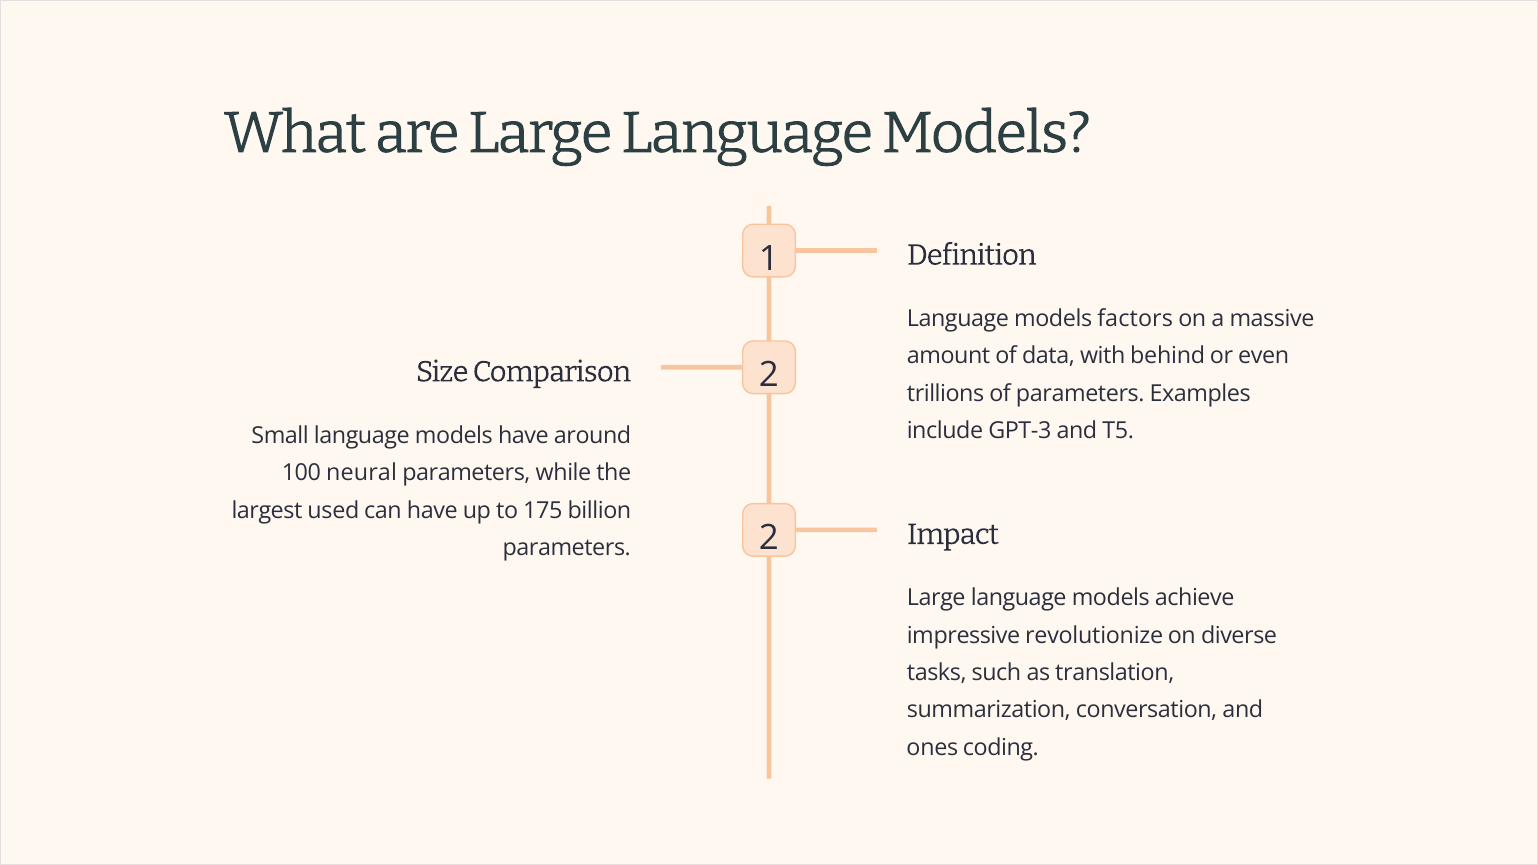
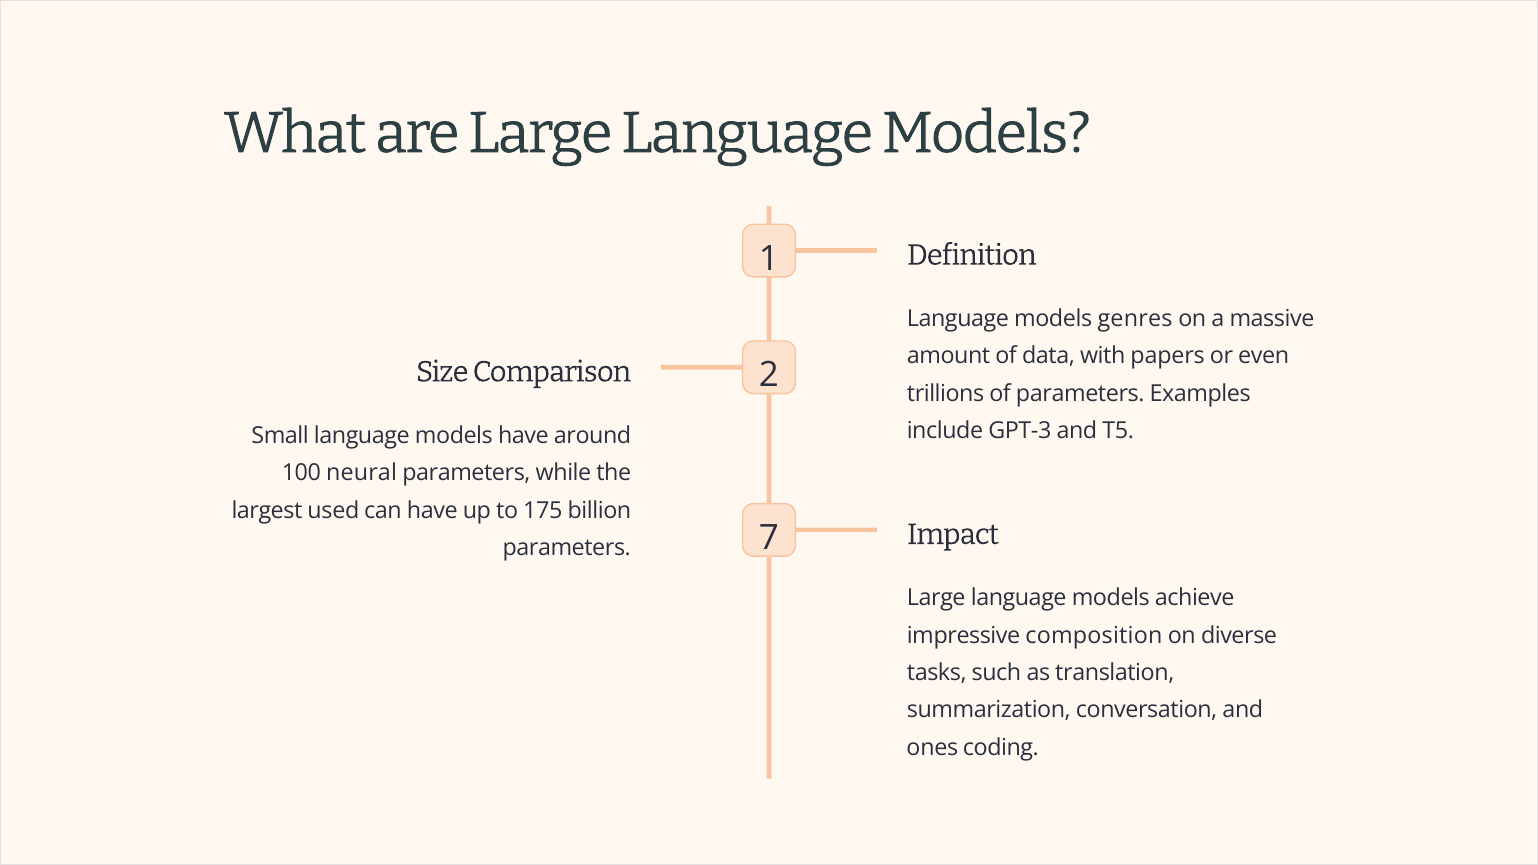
factors: factors -> genres
behind: behind -> papers
parameters 2: 2 -> 7
revolutionize: revolutionize -> composition
